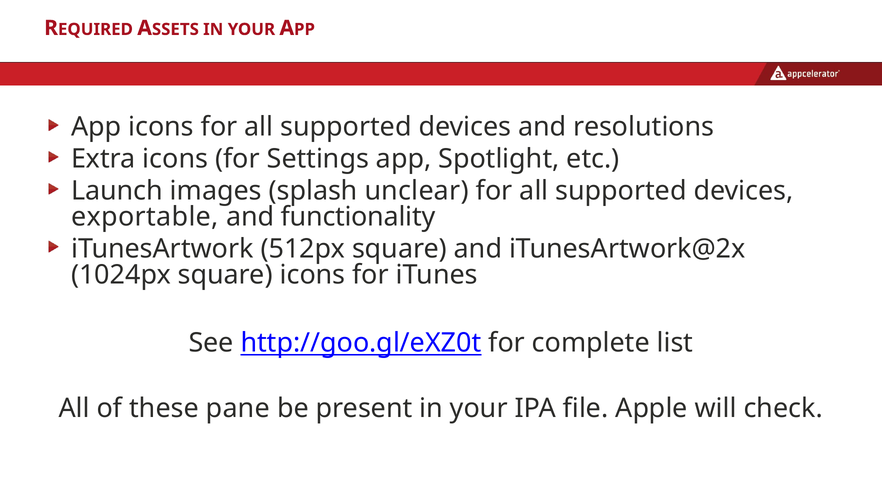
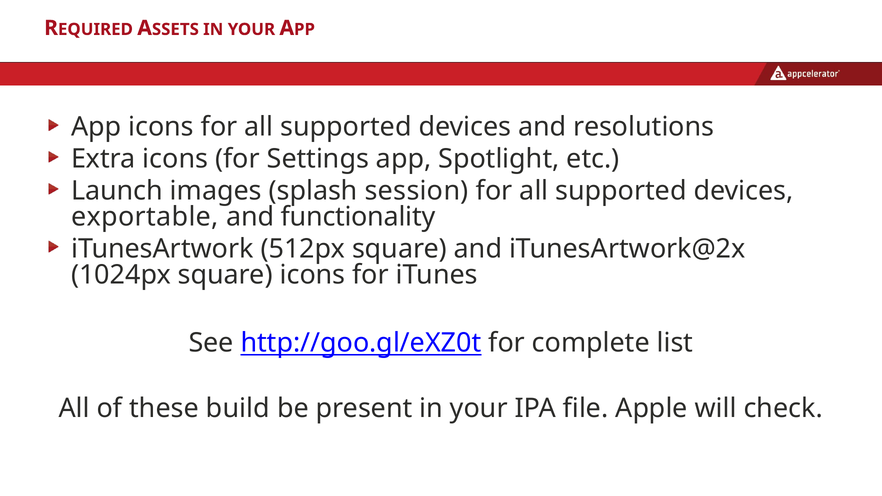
unclear: unclear -> session
pane: pane -> build
